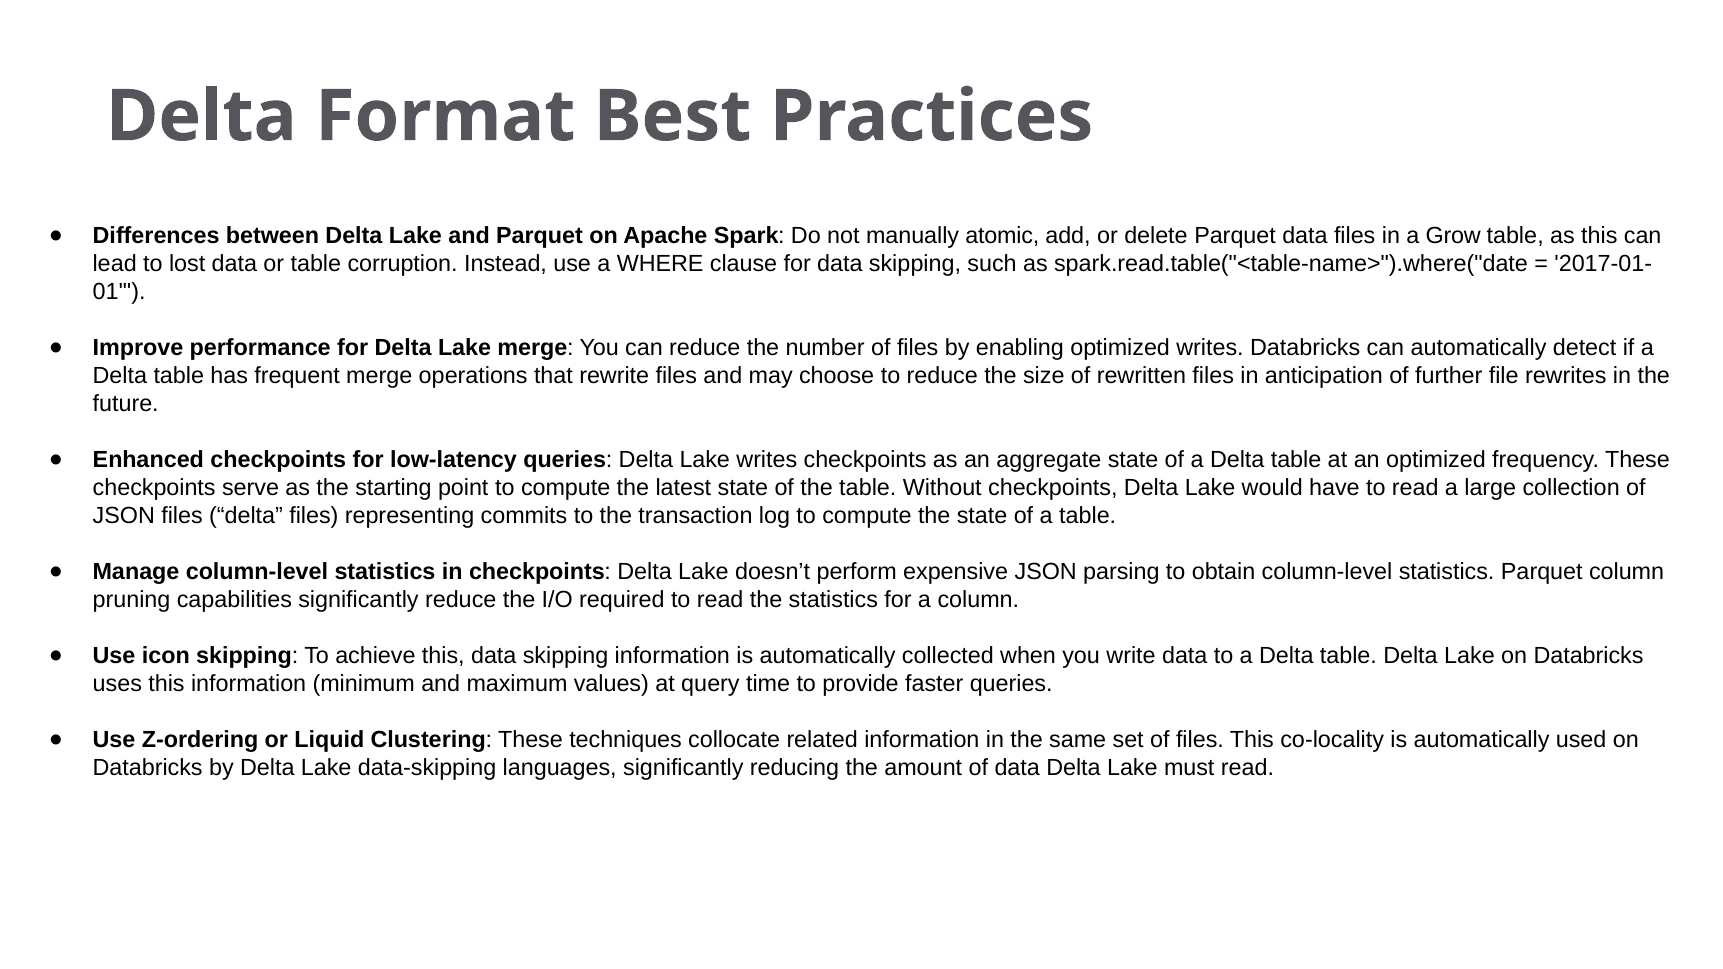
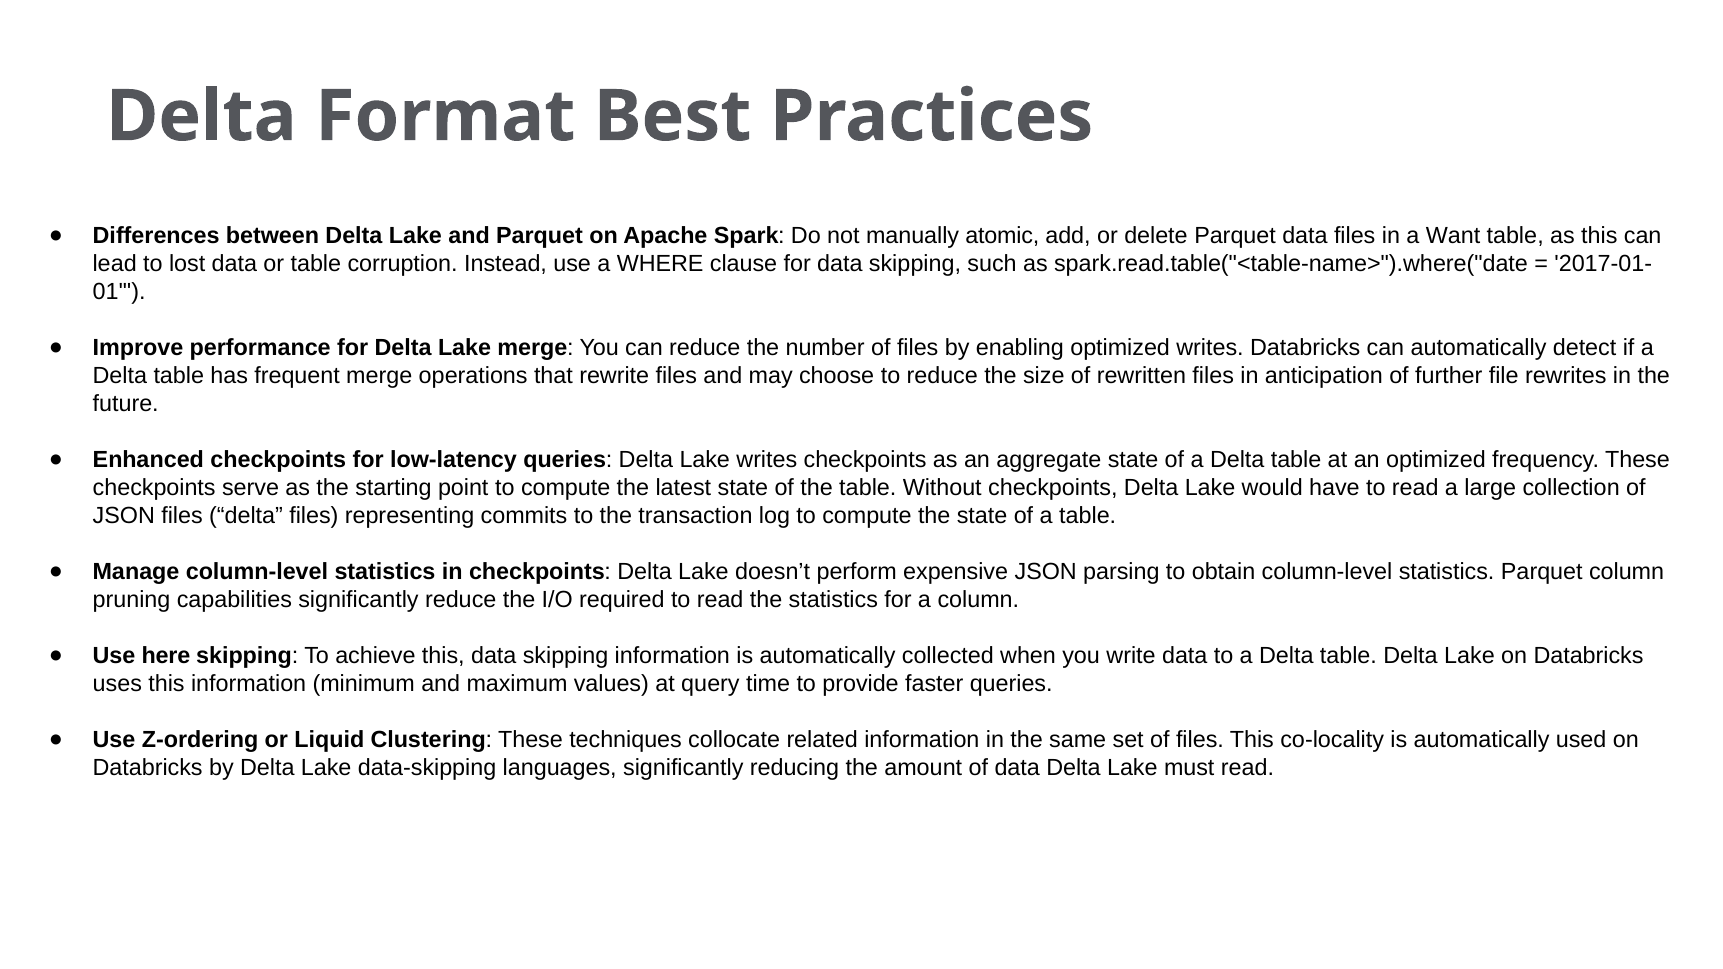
Grow: Grow -> Want
icon: icon -> here
